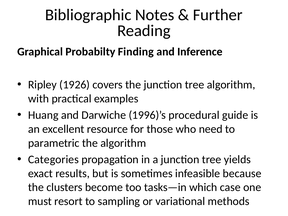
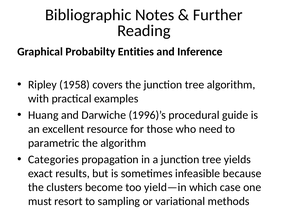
Finding: Finding -> Entities
1926: 1926 -> 1958
tasks—in: tasks—in -> yield—in
